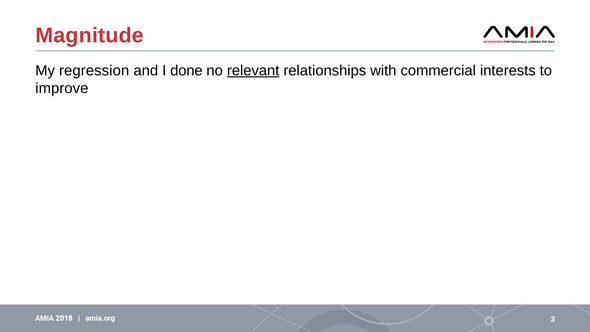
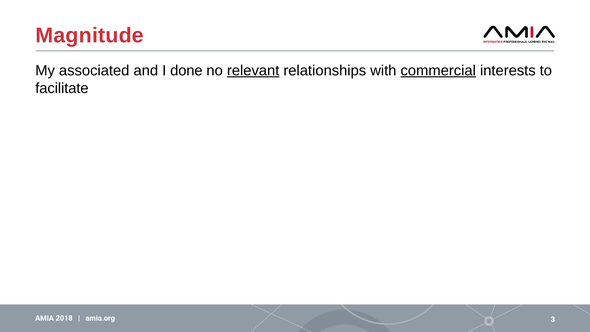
regression: regression -> associated
commercial underline: none -> present
improve: improve -> facilitate
